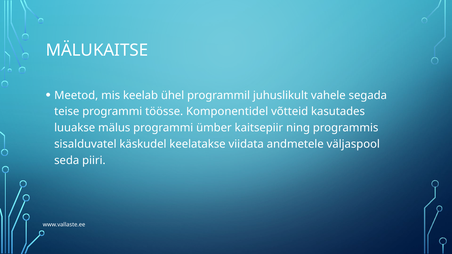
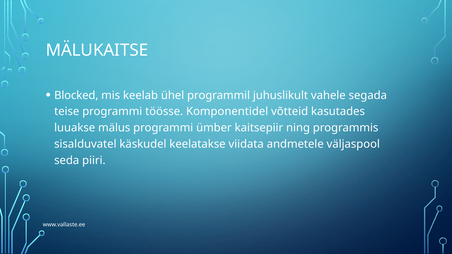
Meetod: Meetod -> Blocked
